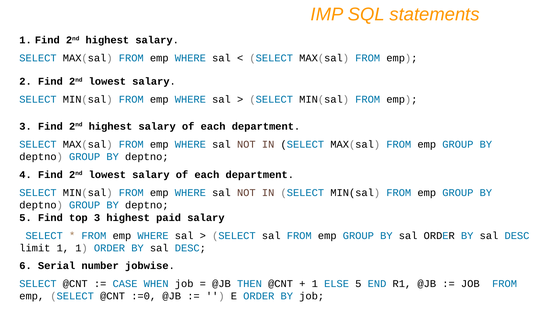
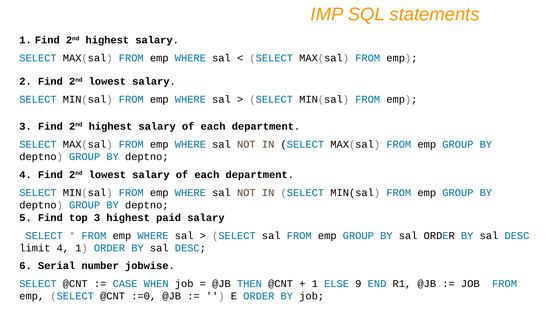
limit 1: 1 -> 4
ELSE 5: 5 -> 9
